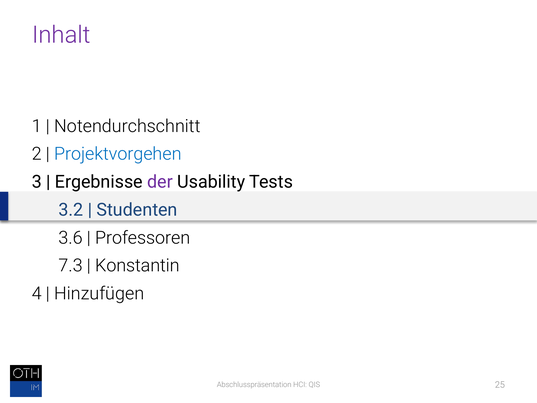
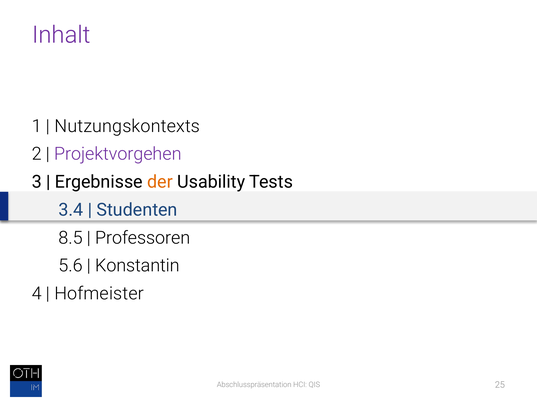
Notendurchschnitt: Notendurchschnitt -> Nutzungskontexts
Projektvorgehen colour: blue -> purple
der colour: purple -> orange
3.2: 3.2 -> 3.4
3.6: 3.6 -> 8.5
7.3: 7.3 -> 5.6
Hinzufügen: Hinzufügen -> Hofmeister
